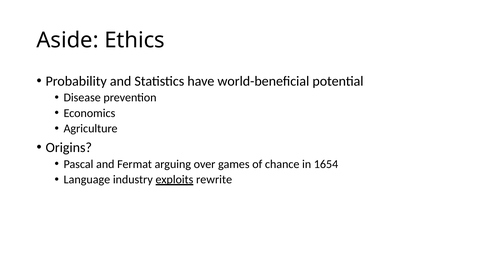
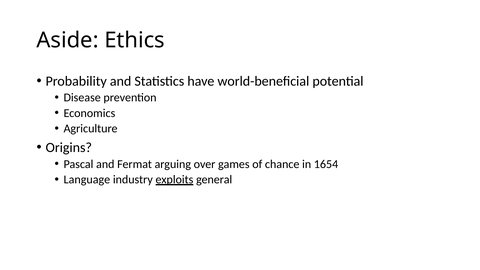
rewrite: rewrite -> general
